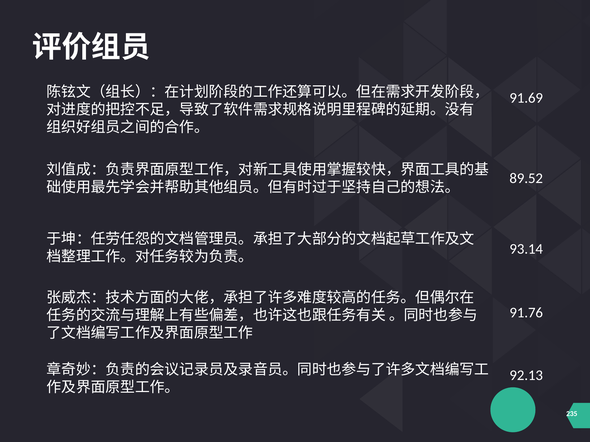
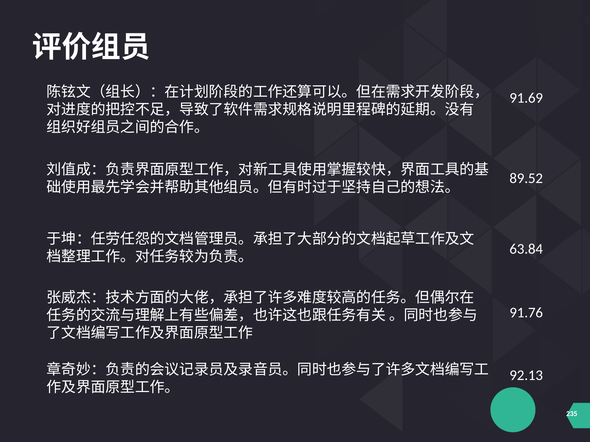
93.14: 93.14 -> 63.84
